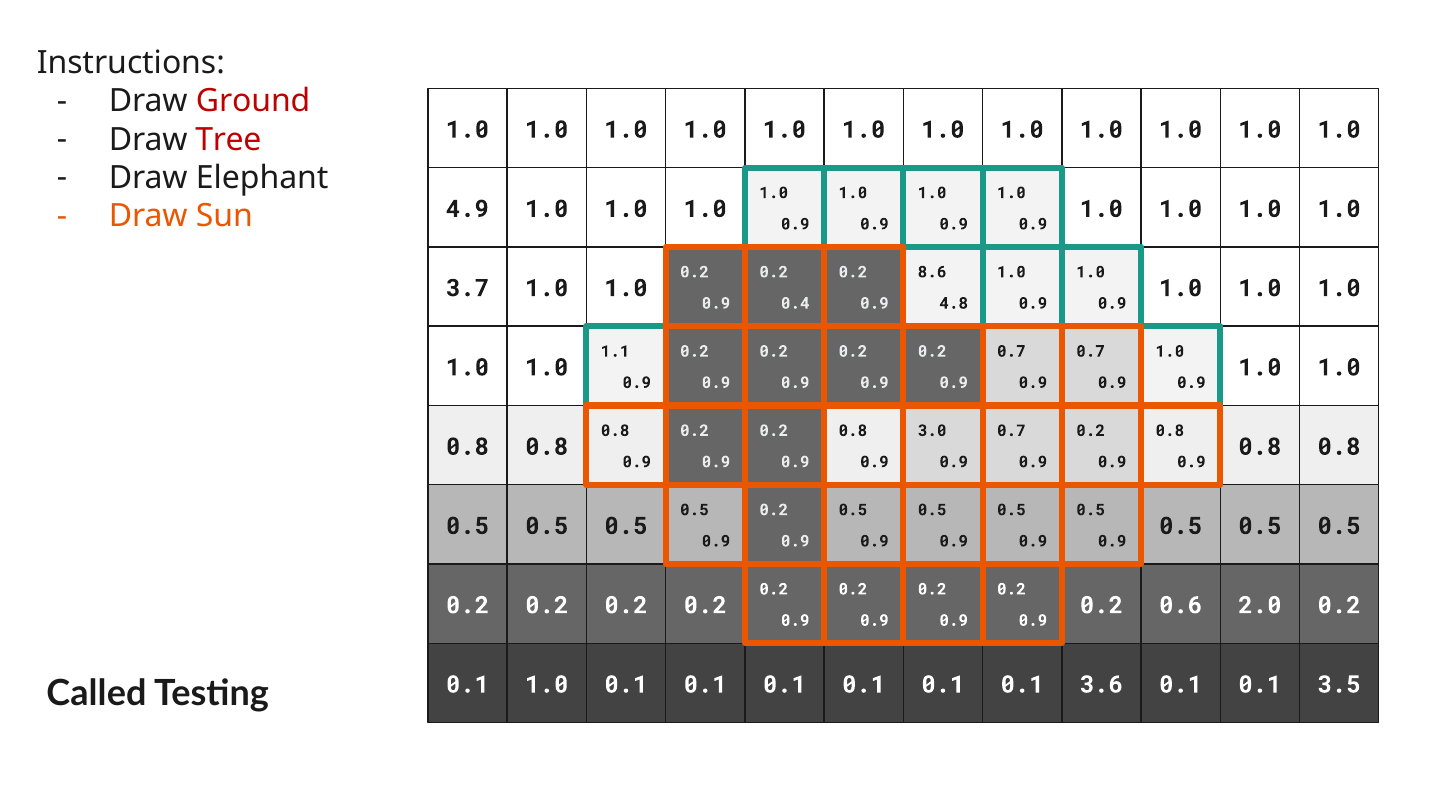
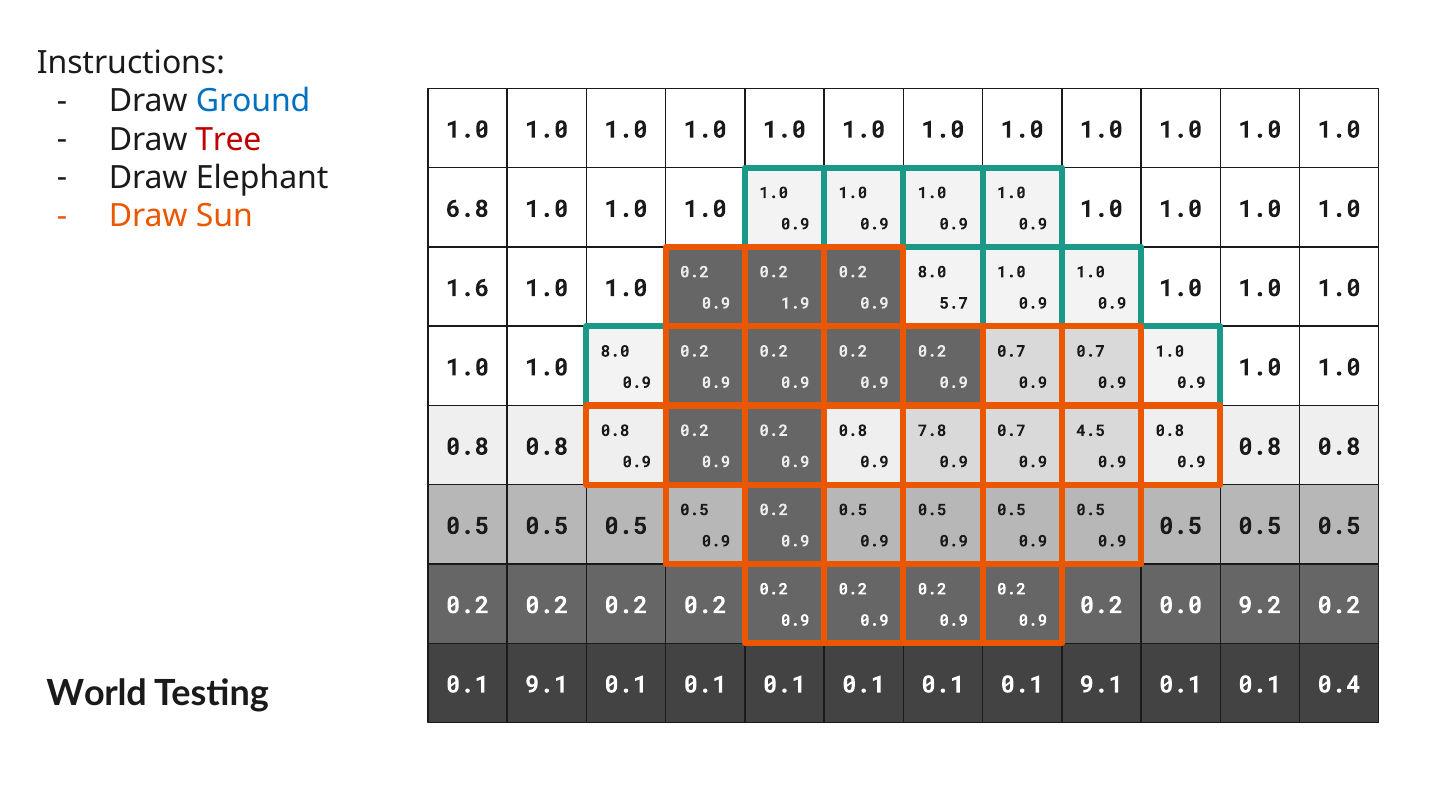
Ground colour: red -> blue
4.9: 4.9 -> 6.8
8.6 at (932, 272): 8.6 -> 8.0
3.7: 3.7 -> 1.6
0.4: 0.4 -> 1.9
4.8: 4.8 -> 5.7
1.1 at (615, 351): 1.1 -> 8.0
3.0: 3.0 -> 7.8
0.2 at (1091, 430): 0.2 -> 4.5
0.6: 0.6 -> 0.0
2.0: 2.0 -> 9.2
1.0 at (547, 684): 1.0 -> 9.1
0.1 0.1 3.6: 3.6 -> 9.1
3.5: 3.5 -> 0.4
Called: Called -> World
